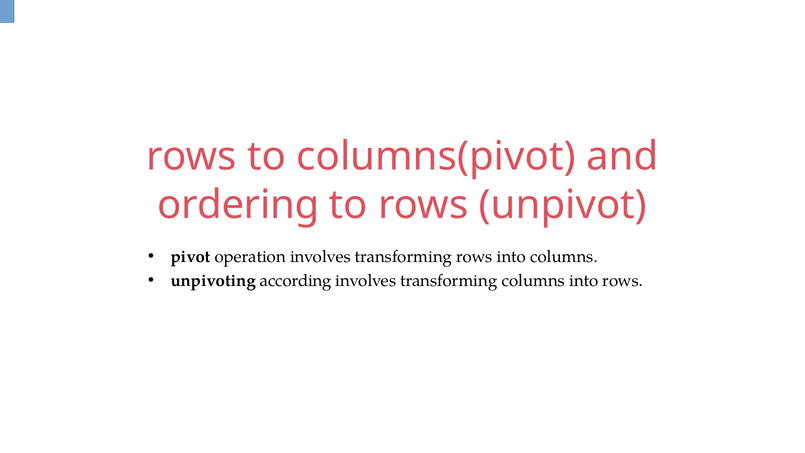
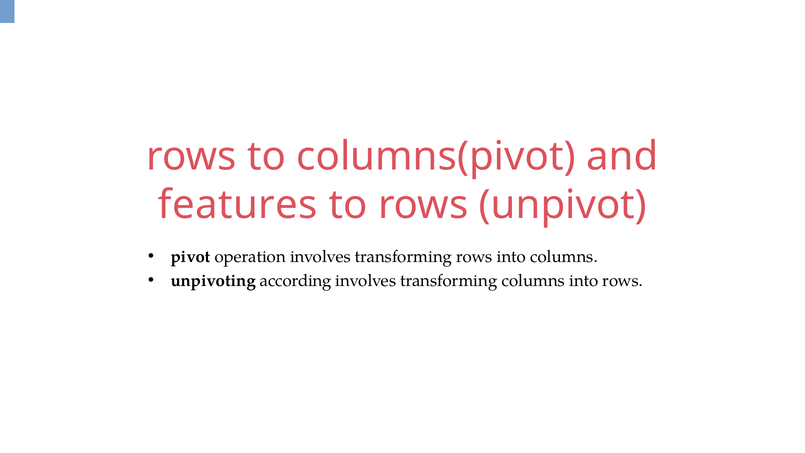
ordering: ordering -> features
